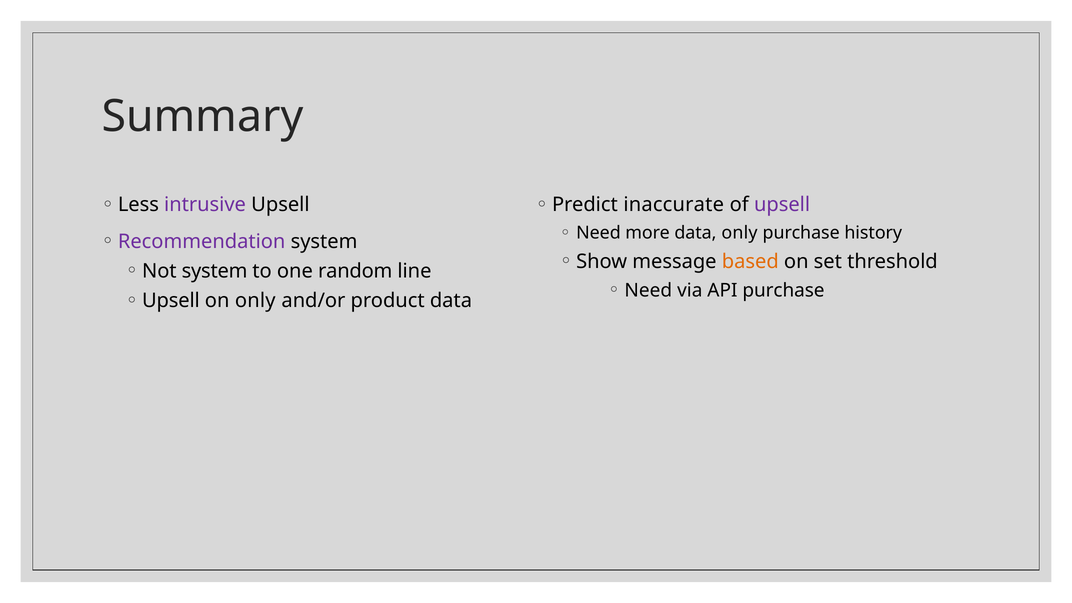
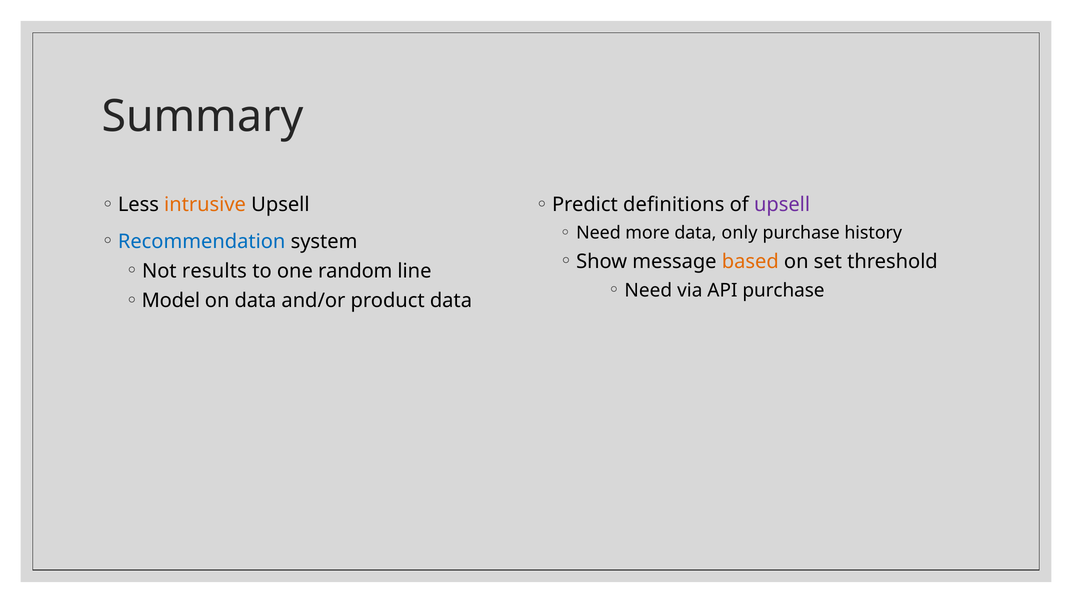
intrusive colour: purple -> orange
inaccurate: inaccurate -> definitions
Recommendation colour: purple -> blue
Not system: system -> results
Upsell at (171, 301): Upsell -> Model
on only: only -> data
